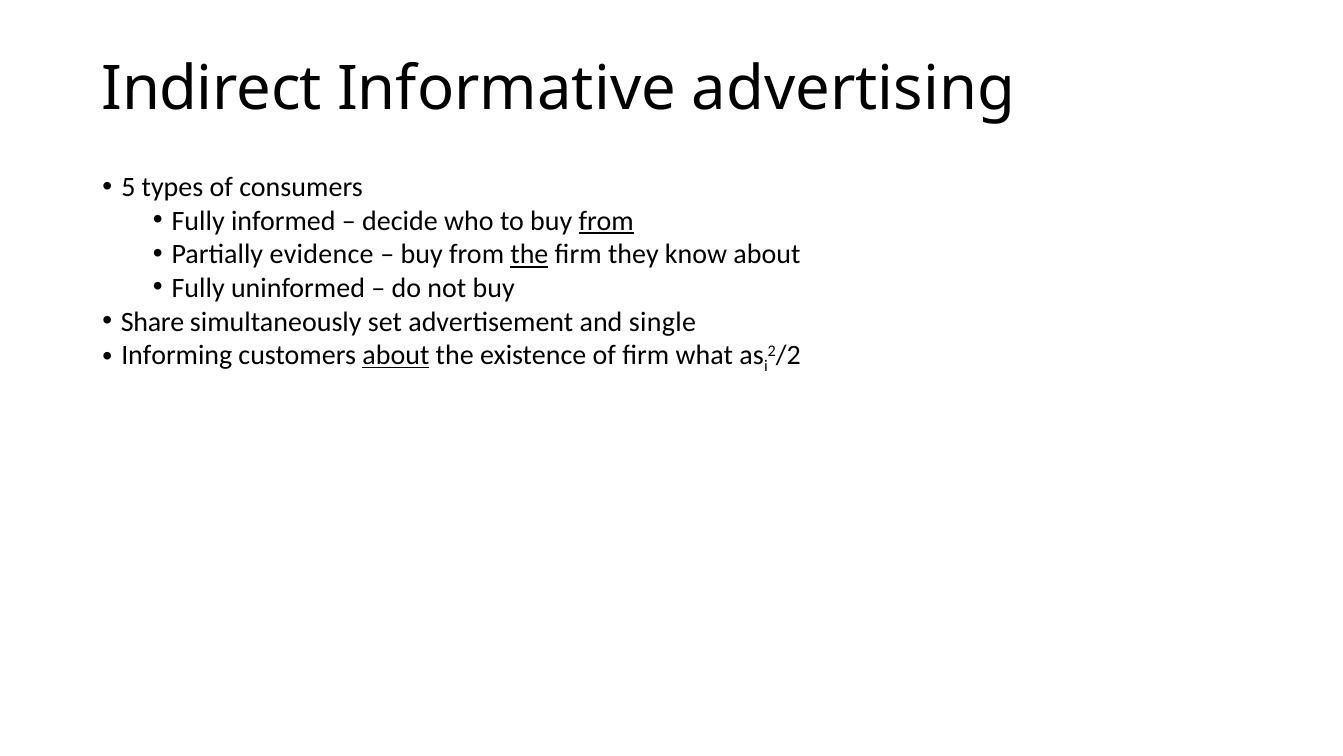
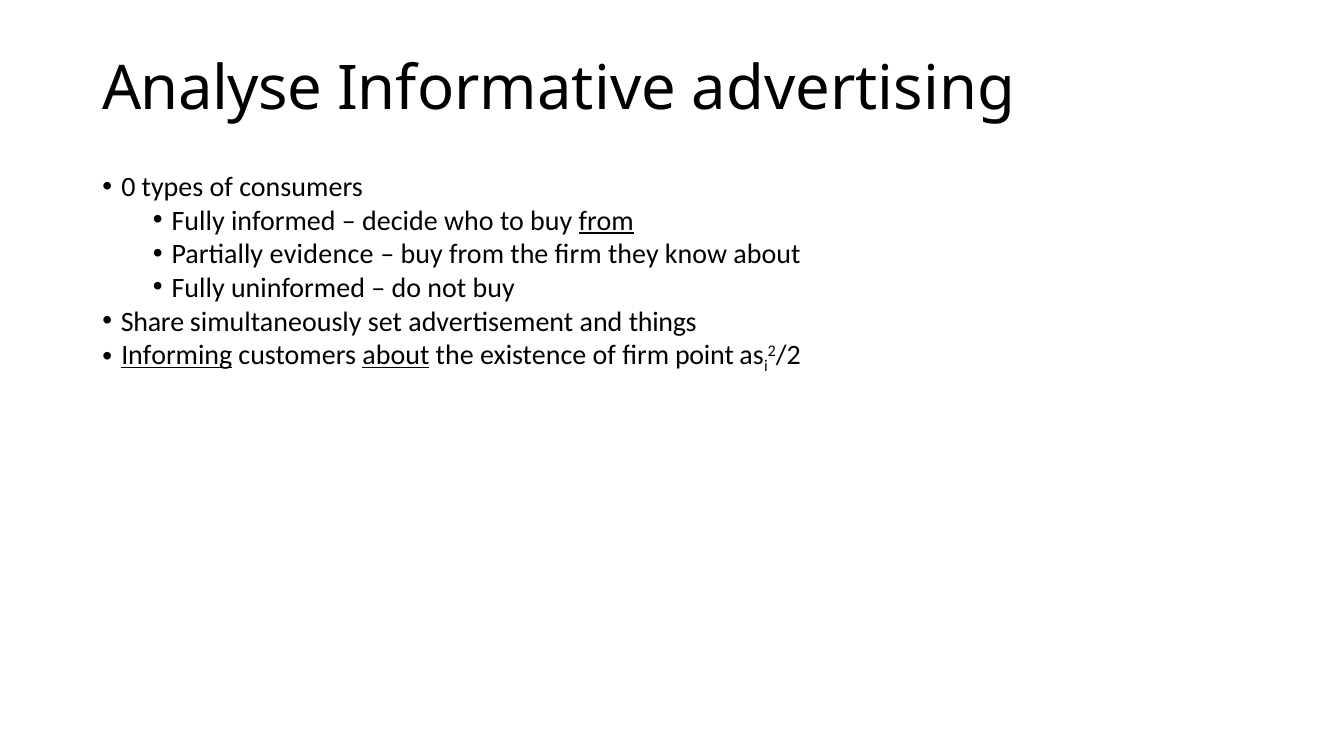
Indirect: Indirect -> Analyse
5: 5 -> 0
the at (529, 254) underline: present -> none
single: single -> things
Informing underline: none -> present
what: what -> point
